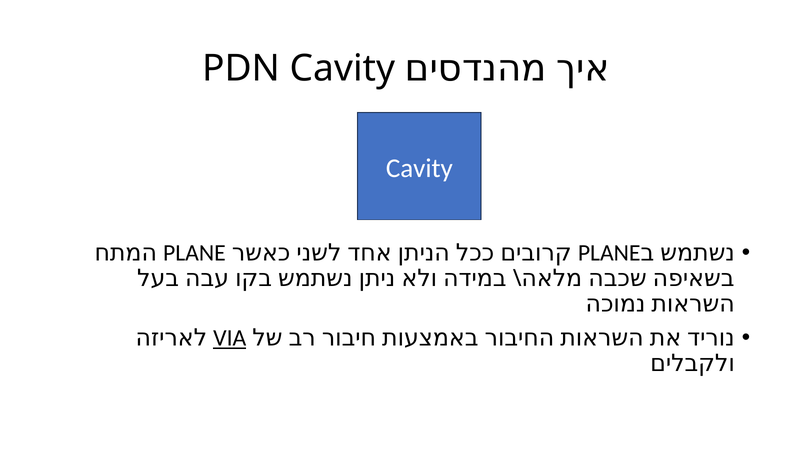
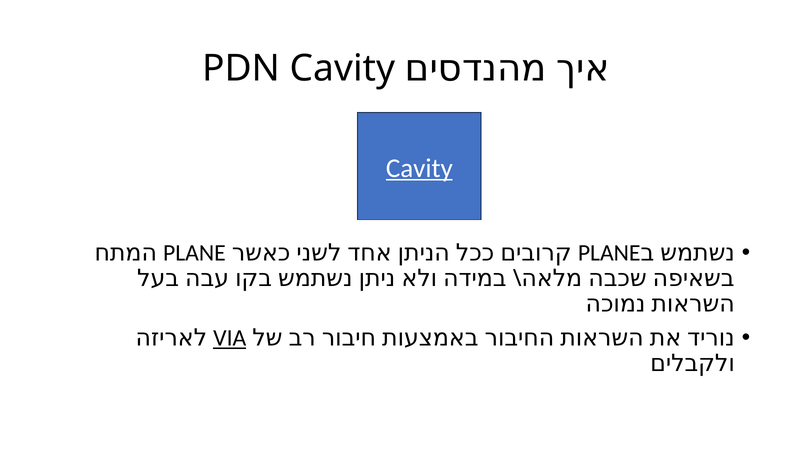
Cavity at (419, 168) underline: none -> present
